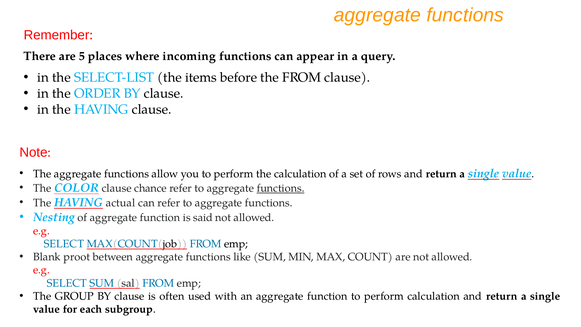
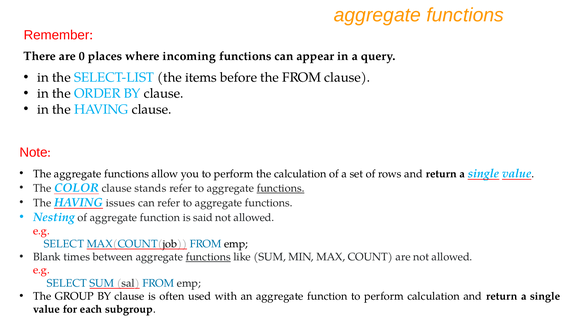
5: 5 -> 0
chance: chance -> stands
actual: actual -> issues
proot: proot -> times
functions at (208, 257) underline: none -> present
